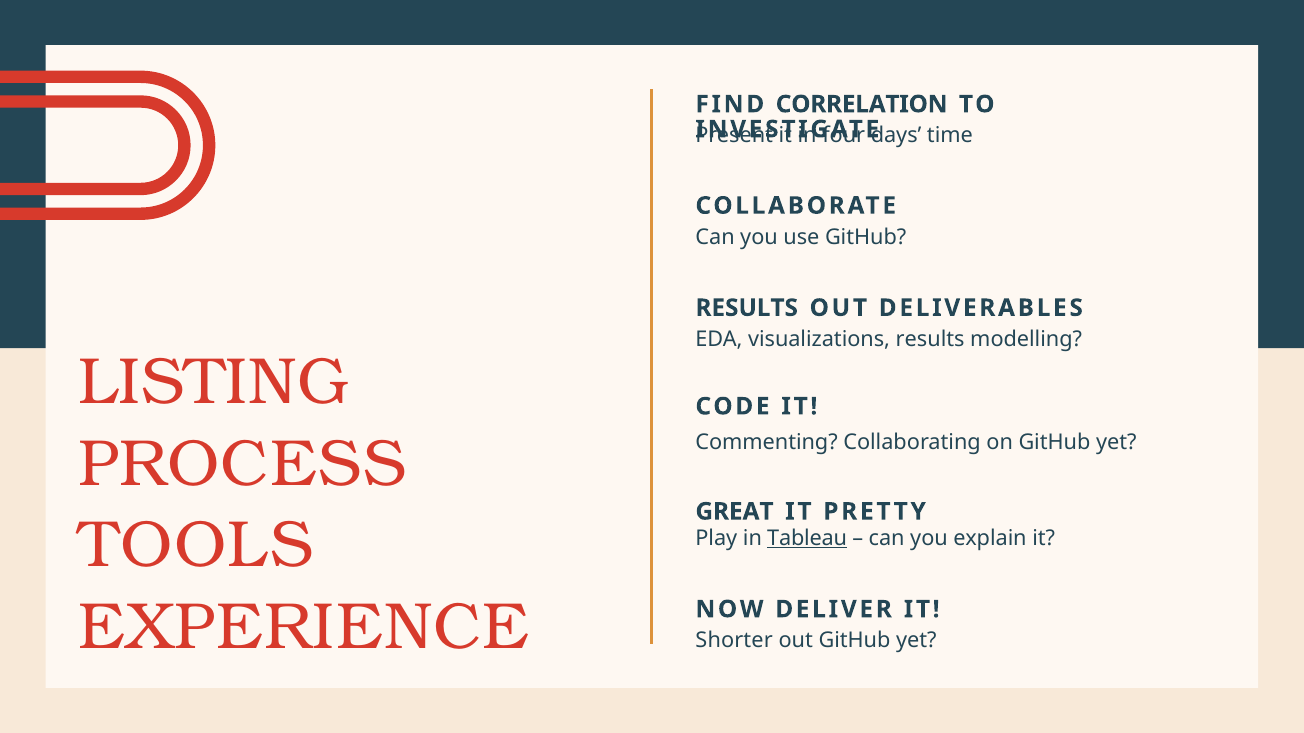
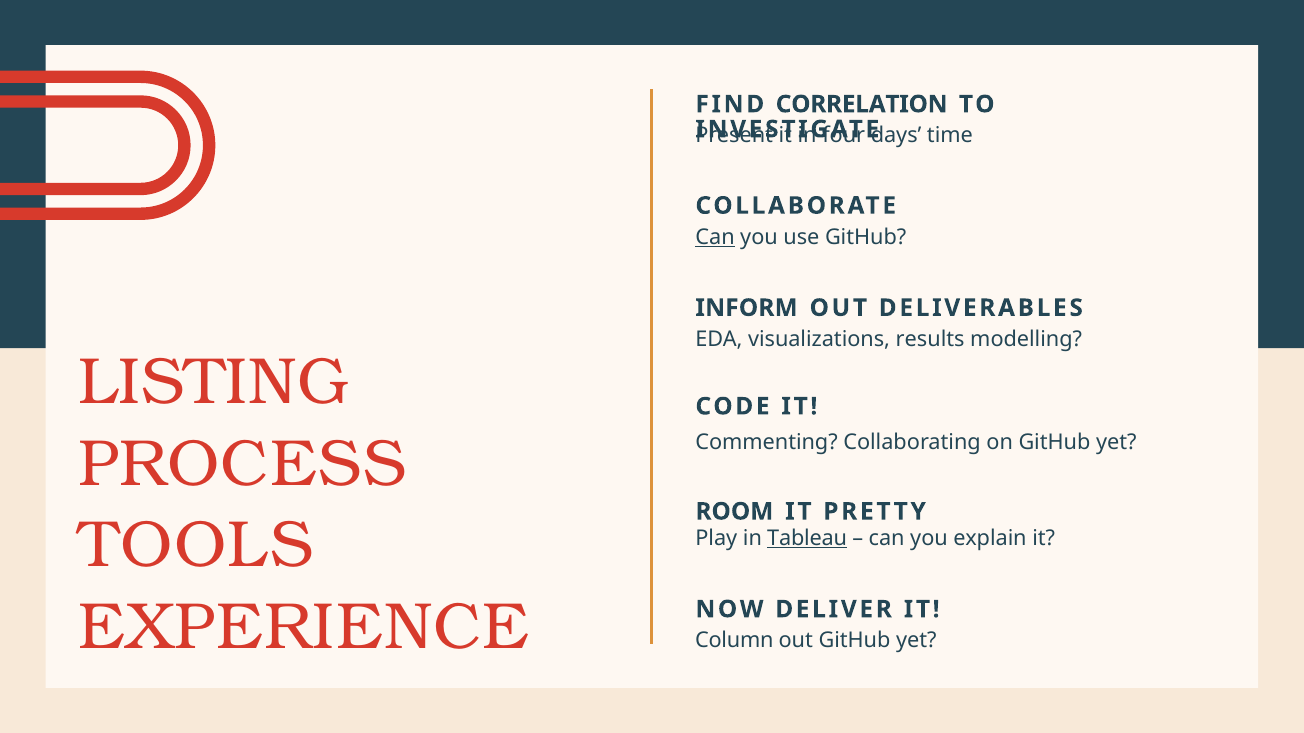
Can at (715, 237) underline: none -> present
RESULTS at (747, 308): RESULTS -> INFORM
GREAT: GREAT -> ROOM
Shorter: Shorter -> Column
